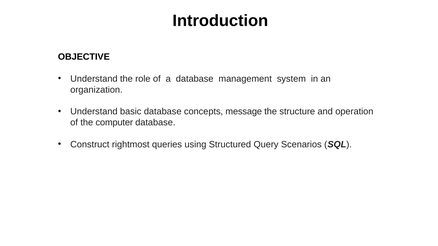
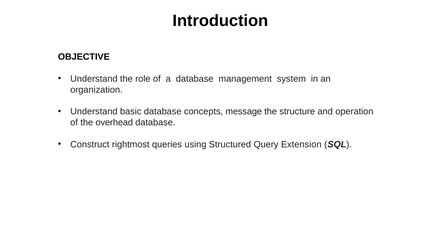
computer: computer -> overhead
Scenarios: Scenarios -> Extension
